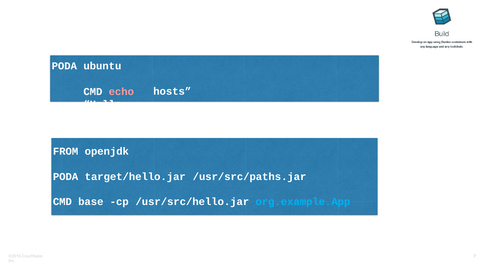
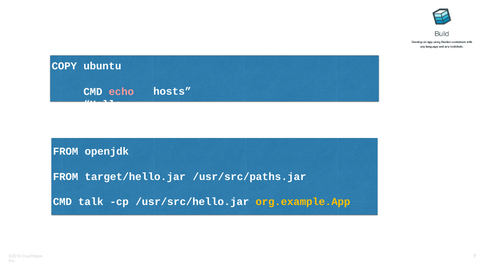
PODA at (64, 66): PODA -> COPY
PODA at (66, 177): PODA -> FROM
base: base -> talk
org.example.App colour: light blue -> yellow
